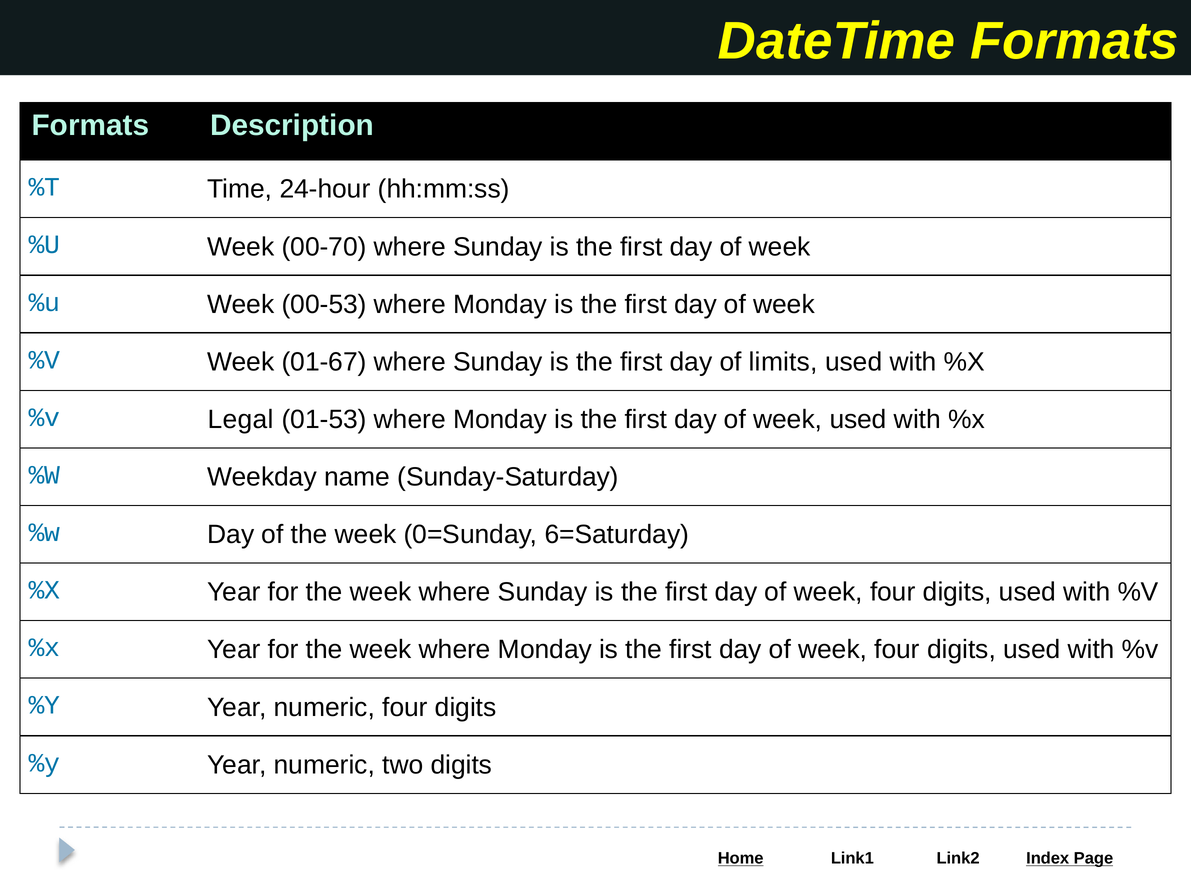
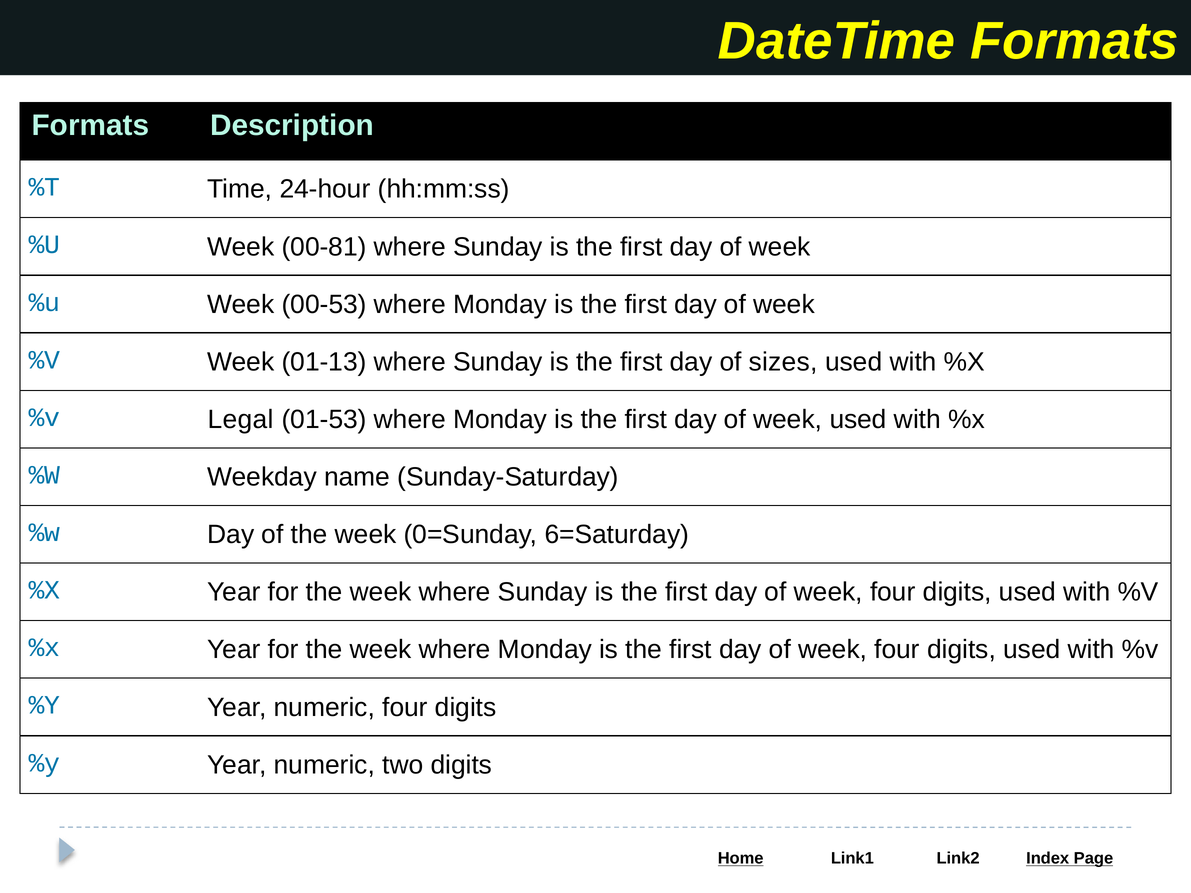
00-70: 00-70 -> 00-81
01-67: 01-67 -> 01-13
limits: limits -> sizes
